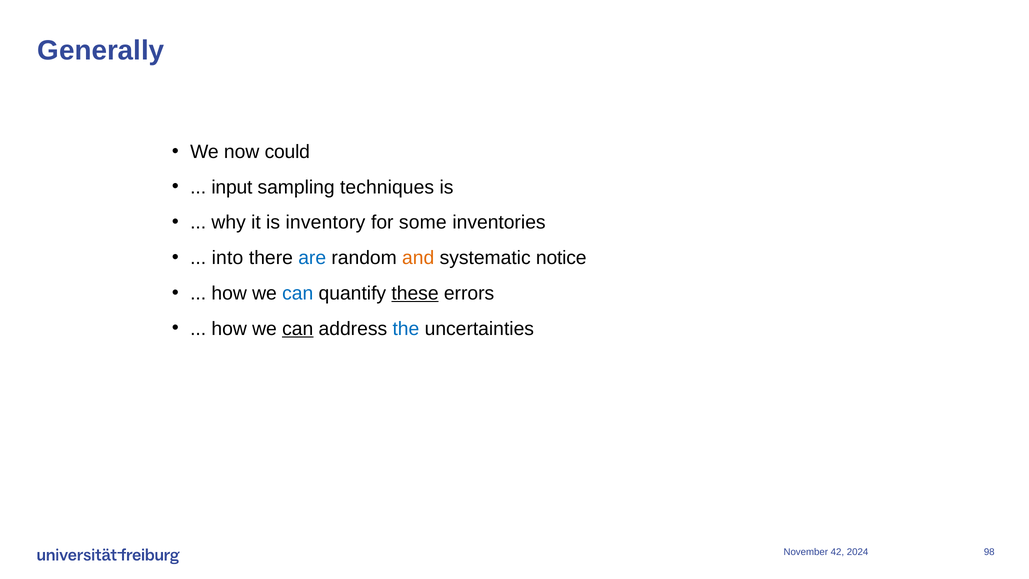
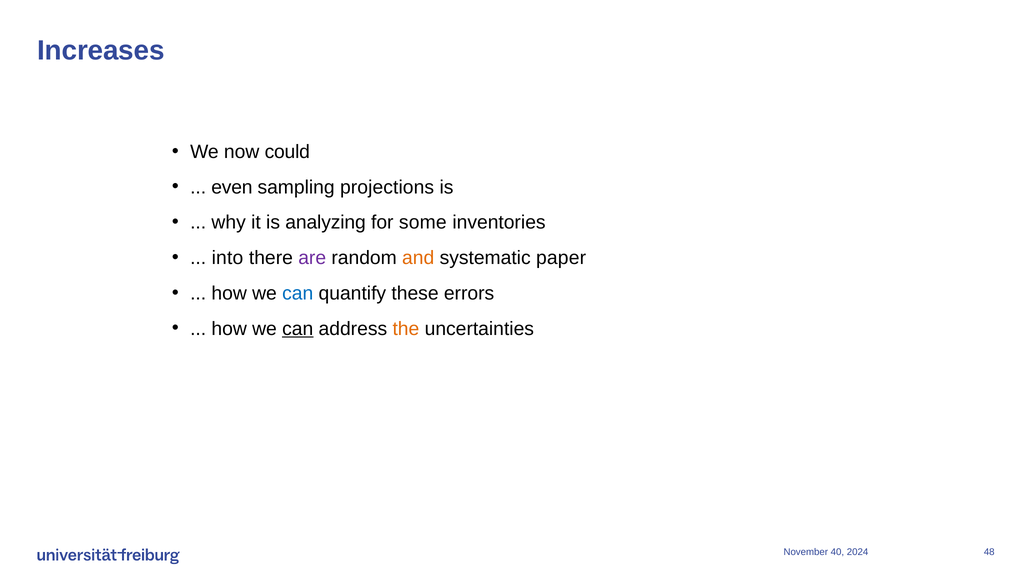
Generally: Generally -> Increases
input: input -> even
techniques: techniques -> projections
inventory: inventory -> analyzing
are colour: blue -> purple
notice: notice -> paper
these underline: present -> none
the colour: blue -> orange
42: 42 -> 40
98: 98 -> 48
